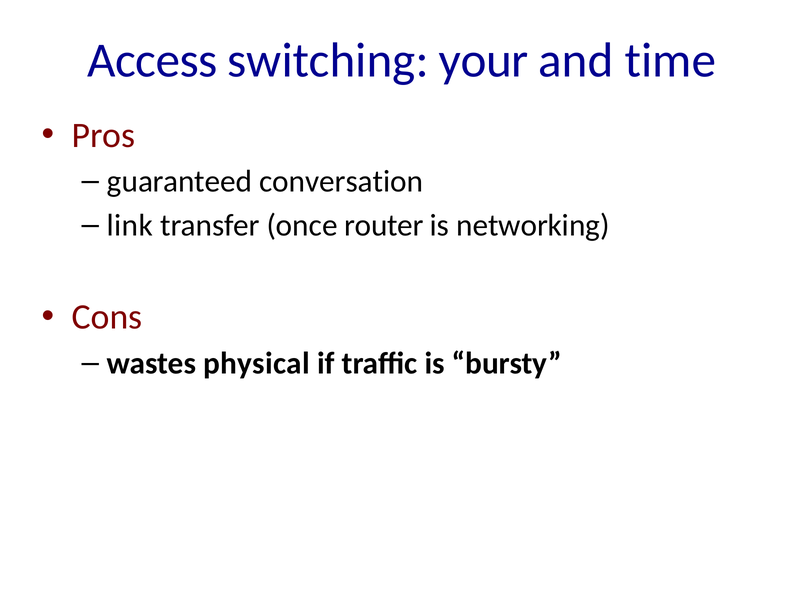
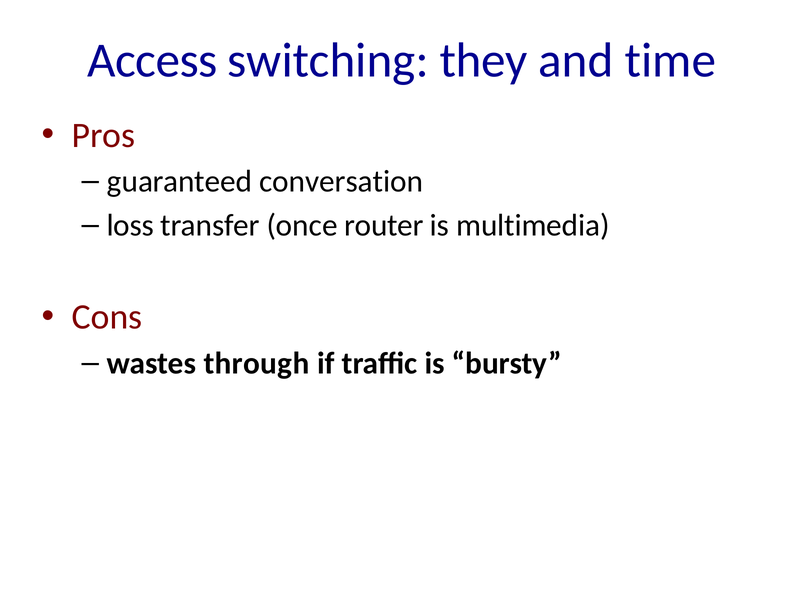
your: your -> they
link: link -> loss
networking: networking -> multimedia
physical: physical -> through
